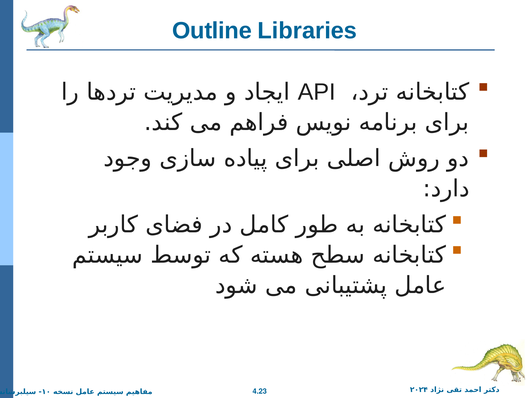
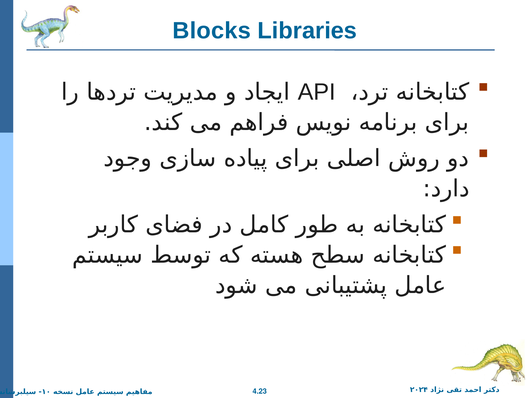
Outline: Outline -> Blocks
